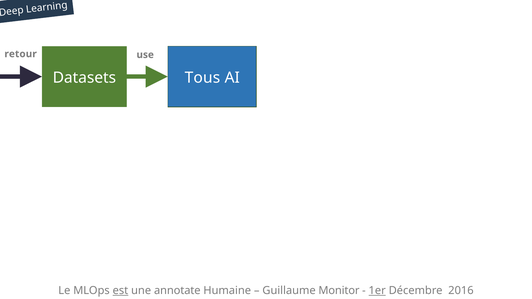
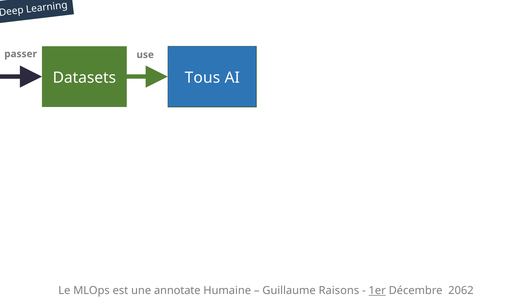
retour: retour -> passer
est underline: present -> none
Monitor: Monitor -> Raisons
2016: 2016 -> 2062
